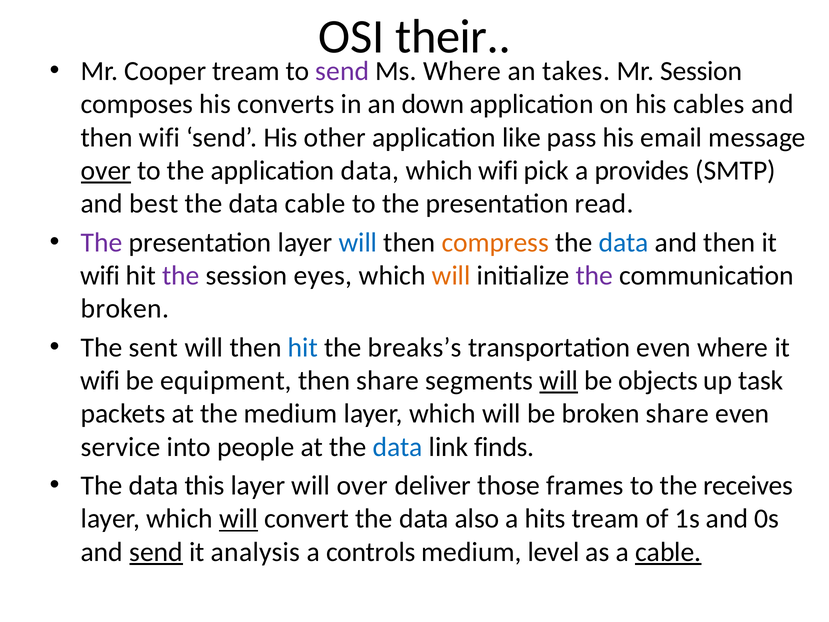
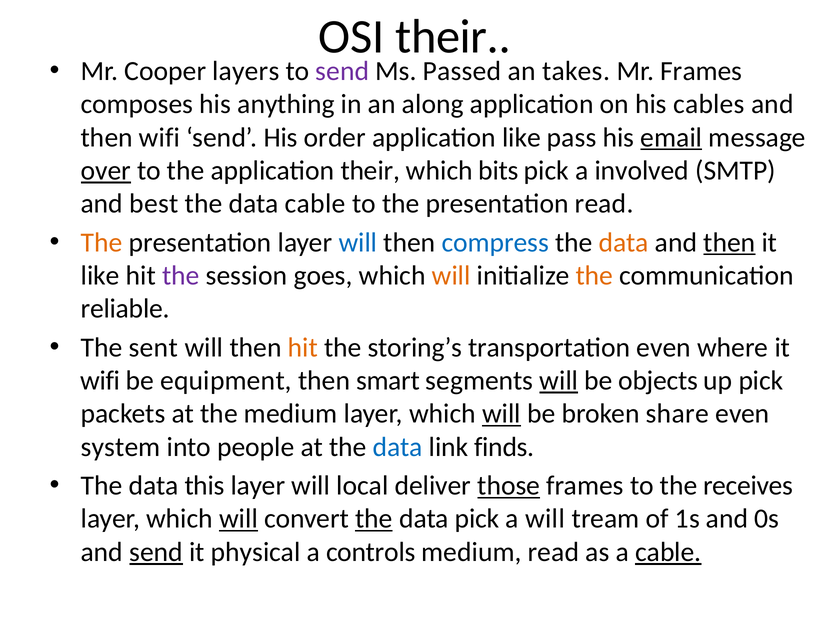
Cooper tream: tream -> layers
Ms Where: Where -> Passed
Mr Session: Session -> Frames
converts: converts -> anything
down: down -> along
other: other -> order
email underline: none -> present
application data: data -> their
which wifi: wifi -> bits
provides: provides -> involved
The at (102, 242) colour: purple -> orange
compress colour: orange -> blue
data at (624, 242) colour: blue -> orange
then at (729, 242) underline: none -> present
wifi at (100, 276): wifi -> like
eyes: eyes -> goes
the at (594, 276) colour: purple -> orange
broken at (125, 309): broken -> reliable
hit at (303, 347) colour: blue -> orange
breaks’s: breaks’s -> storing’s
then share: share -> smart
up task: task -> pick
will at (501, 414) underline: none -> present
service: service -> system
will over: over -> local
those underline: none -> present
the at (374, 519) underline: none -> present
data also: also -> pick
a hits: hits -> will
analysis: analysis -> physical
medium level: level -> read
